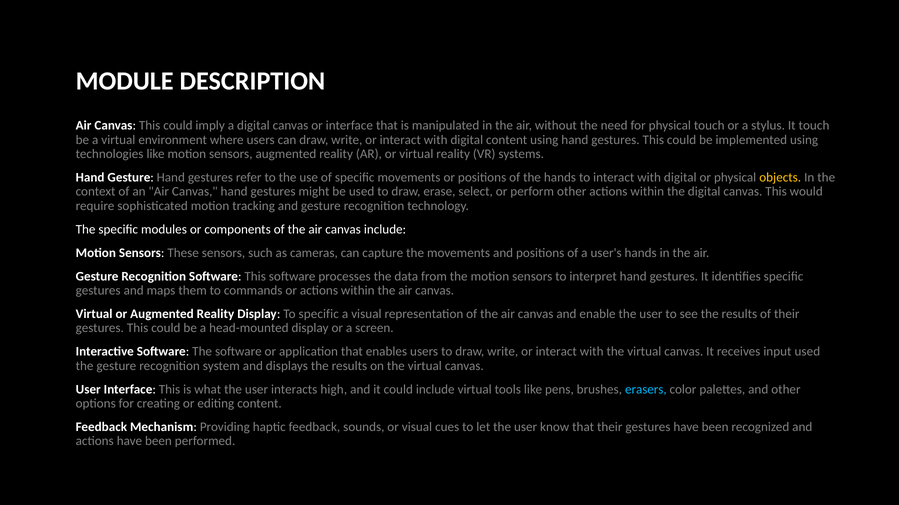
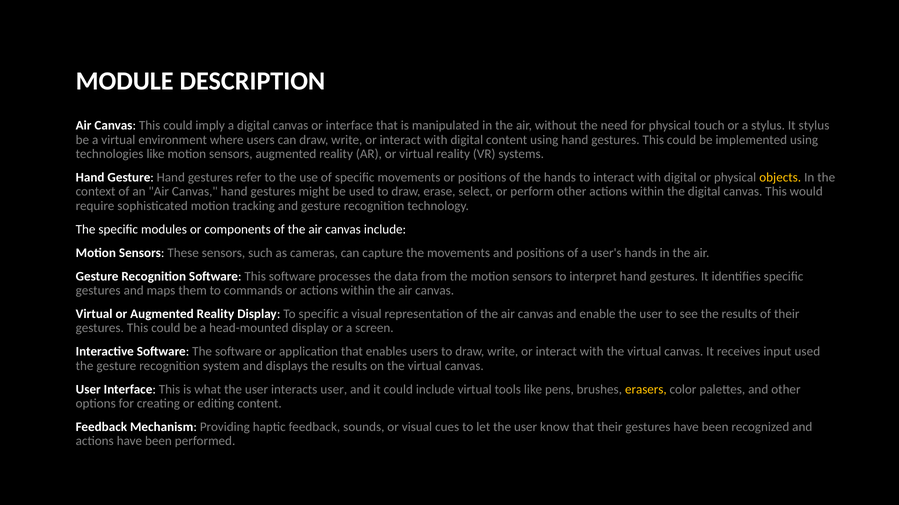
It touch: touch -> stylus
interacts high: high -> user
erasers colour: light blue -> yellow
